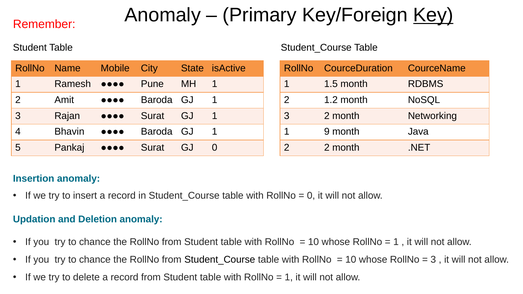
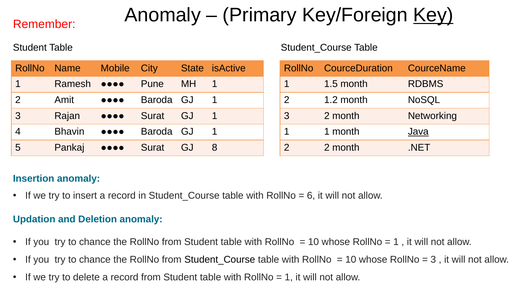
1 9: 9 -> 1
Java underline: none -> present
GJ 0: 0 -> 8
0 at (311, 196): 0 -> 6
